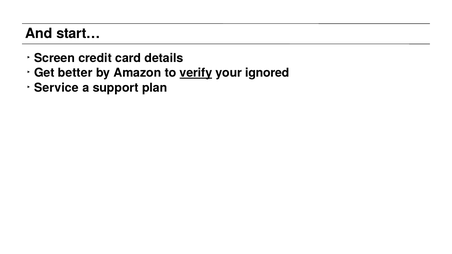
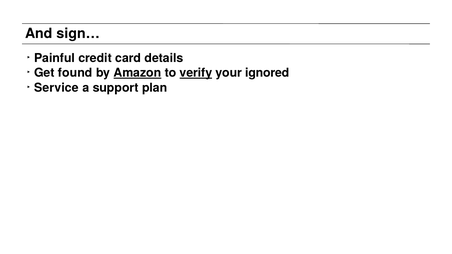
start…: start… -> sign…
Screen: Screen -> Painful
better: better -> found
Amazon underline: none -> present
